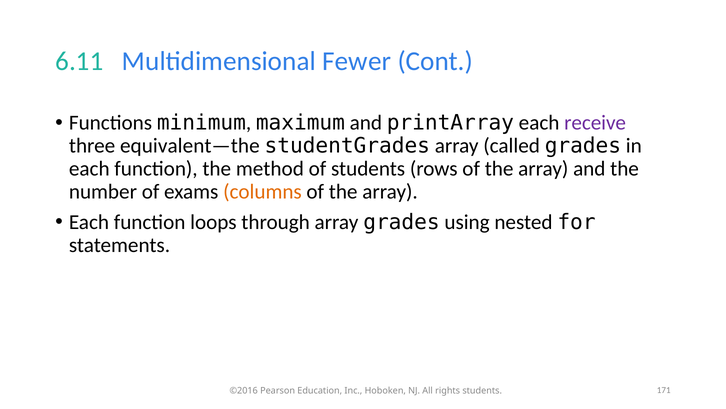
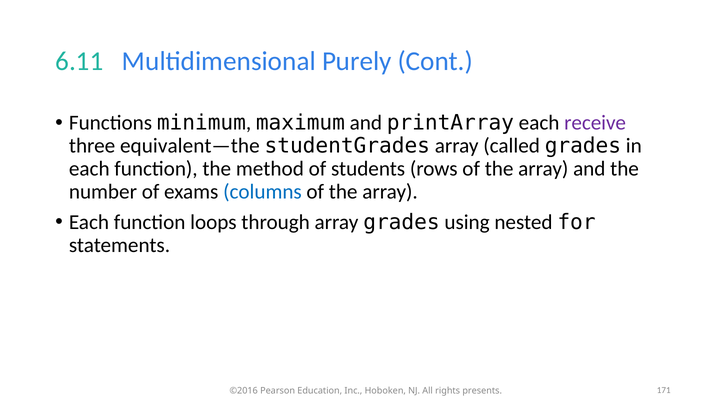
Fewer: Fewer -> Purely
columns colour: orange -> blue
rights students: students -> presents
